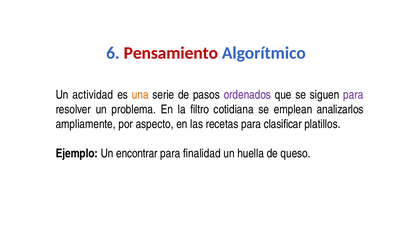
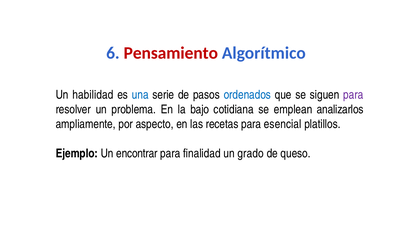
actividad: actividad -> habilidad
una colour: orange -> blue
ordenados colour: purple -> blue
filtro: filtro -> bajo
clasificar: clasificar -> esencial
huella: huella -> grado
